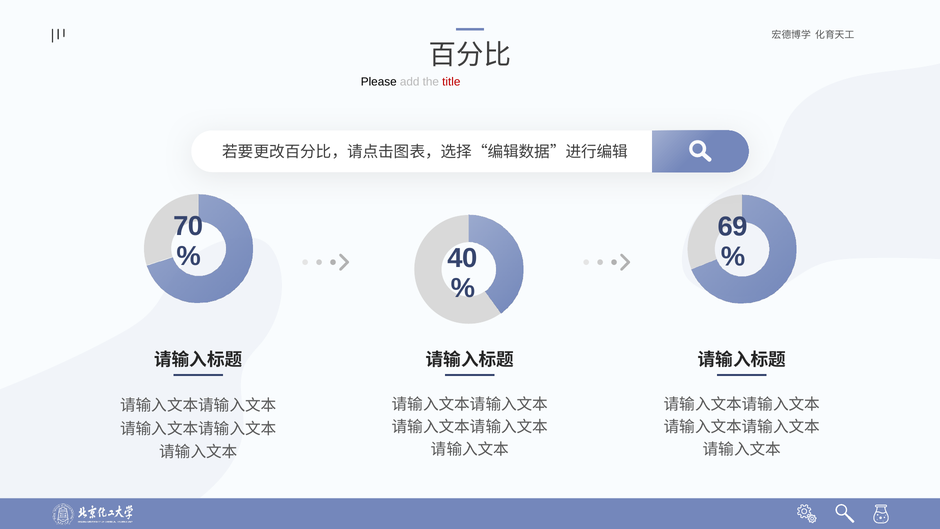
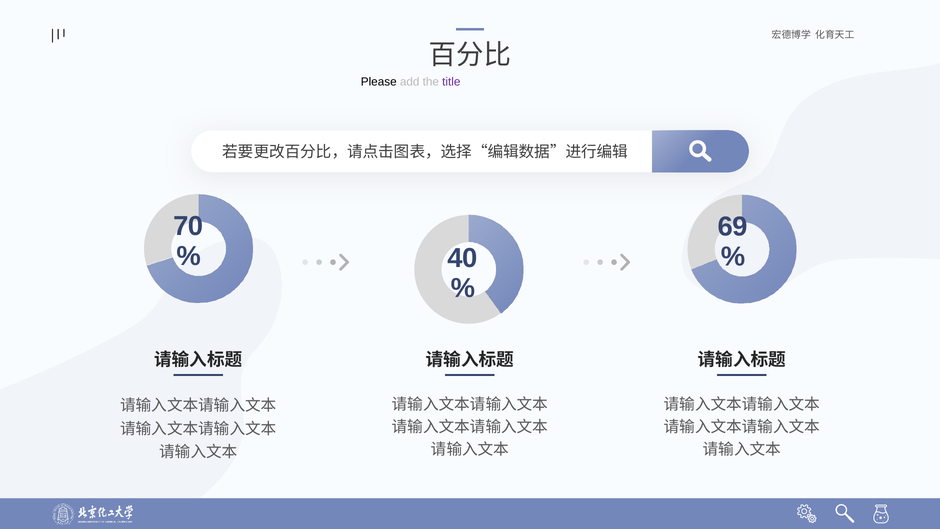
title colour: red -> purple
